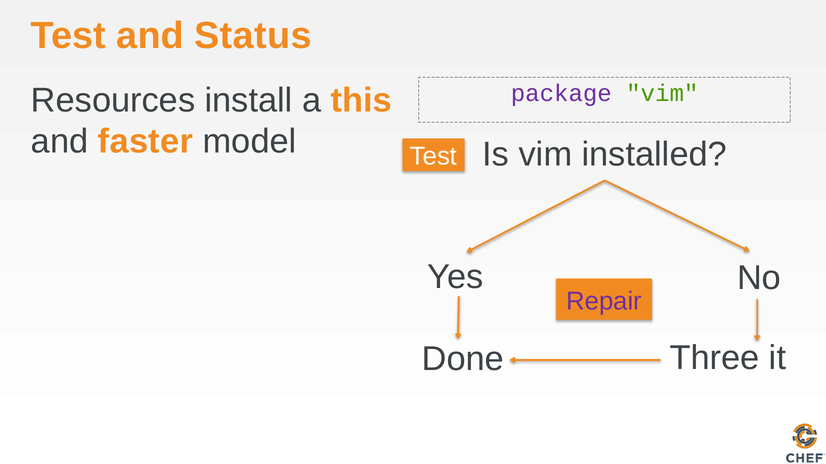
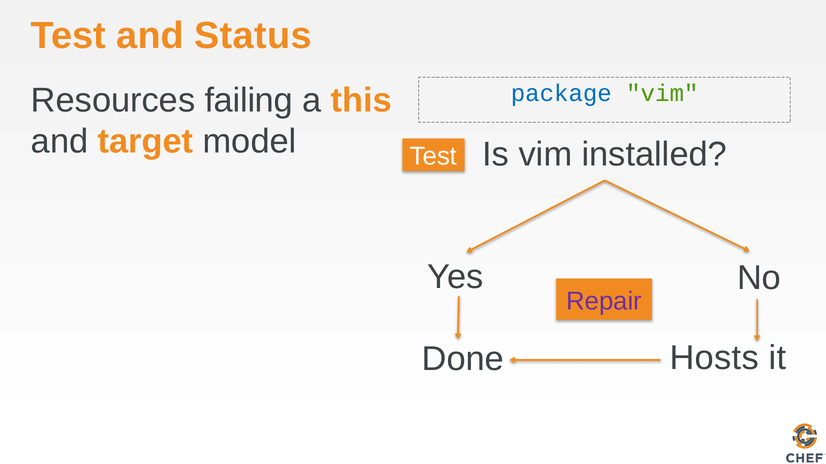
install: install -> failing
package colour: purple -> blue
faster: faster -> target
Three: Three -> Hosts
